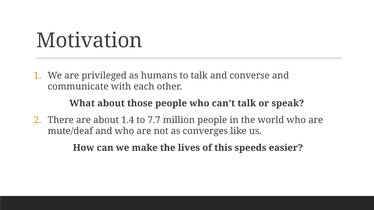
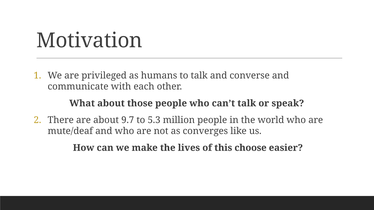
1.4: 1.4 -> 9.7
7.7: 7.7 -> 5.3
speeds: speeds -> choose
